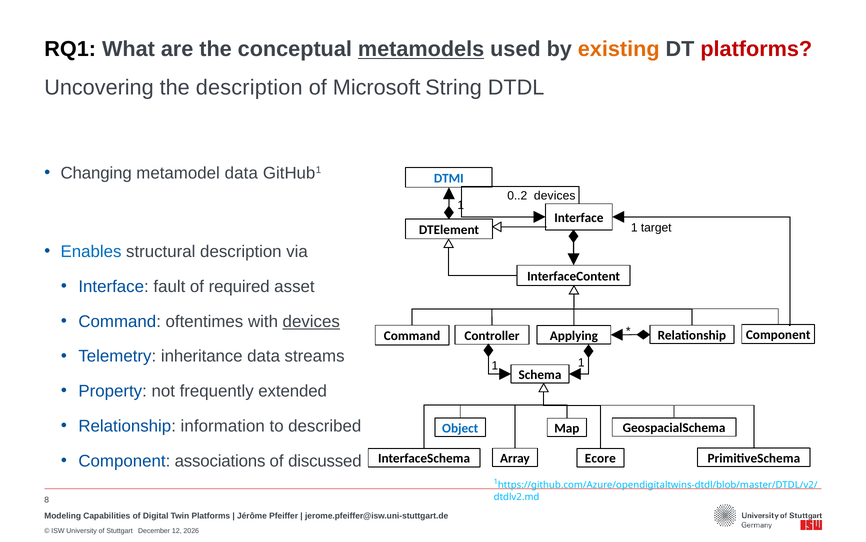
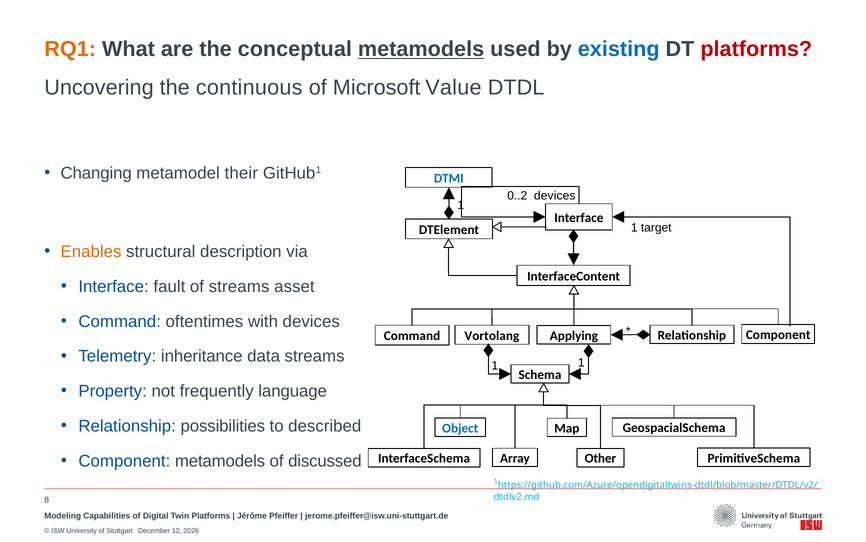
RQ1 colour: black -> orange
existing colour: orange -> blue
the description: description -> continuous
String: String -> Value
metamodel data: data -> their
Enables colour: blue -> orange
of required: required -> streams
devices at (311, 321) underline: present -> none
Controller: Controller -> Vortolang
extended: extended -> language
information: information -> possibilities
Component associations: associations -> metamodels
Ecore: Ecore -> Other
